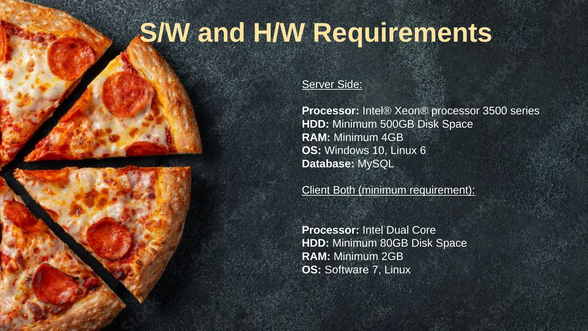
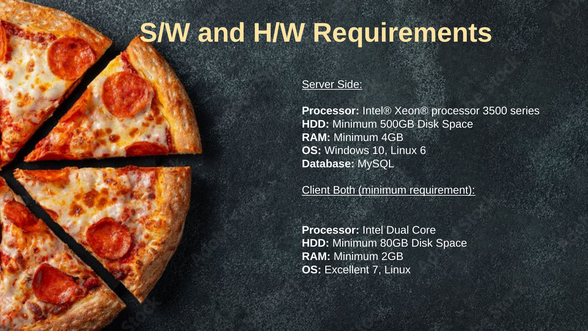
Software: Software -> Excellent
